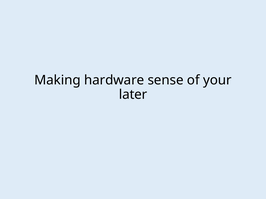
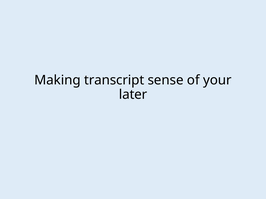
hardware: hardware -> transcript
